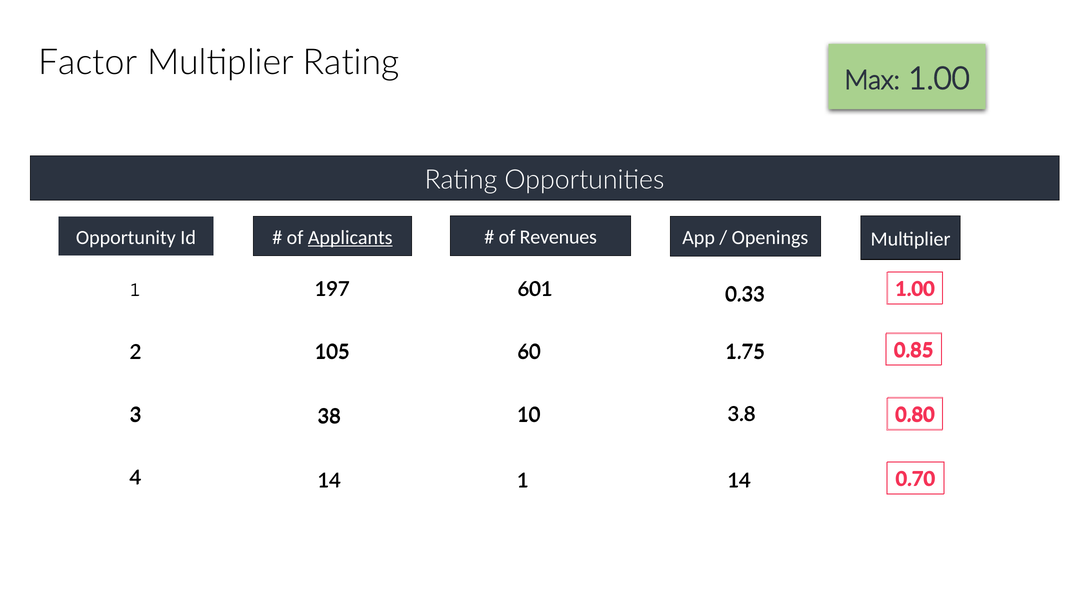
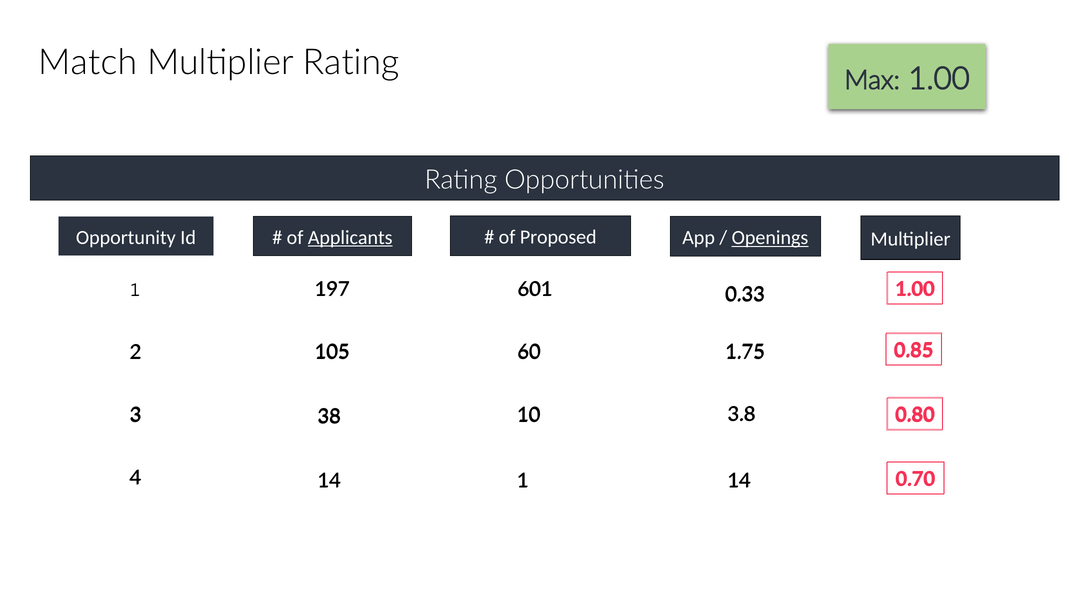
Factor: Factor -> Match
Revenues: Revenues -> Proposed
Openings underline: none -> present
